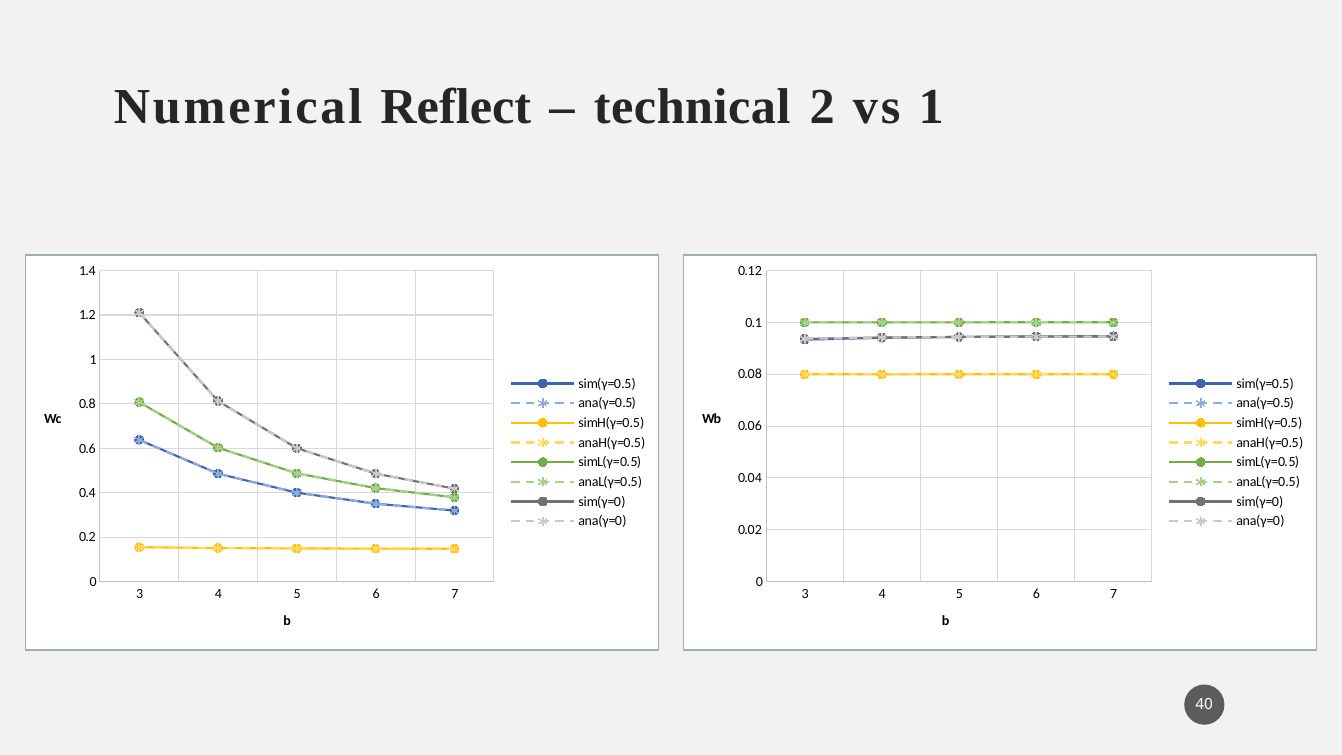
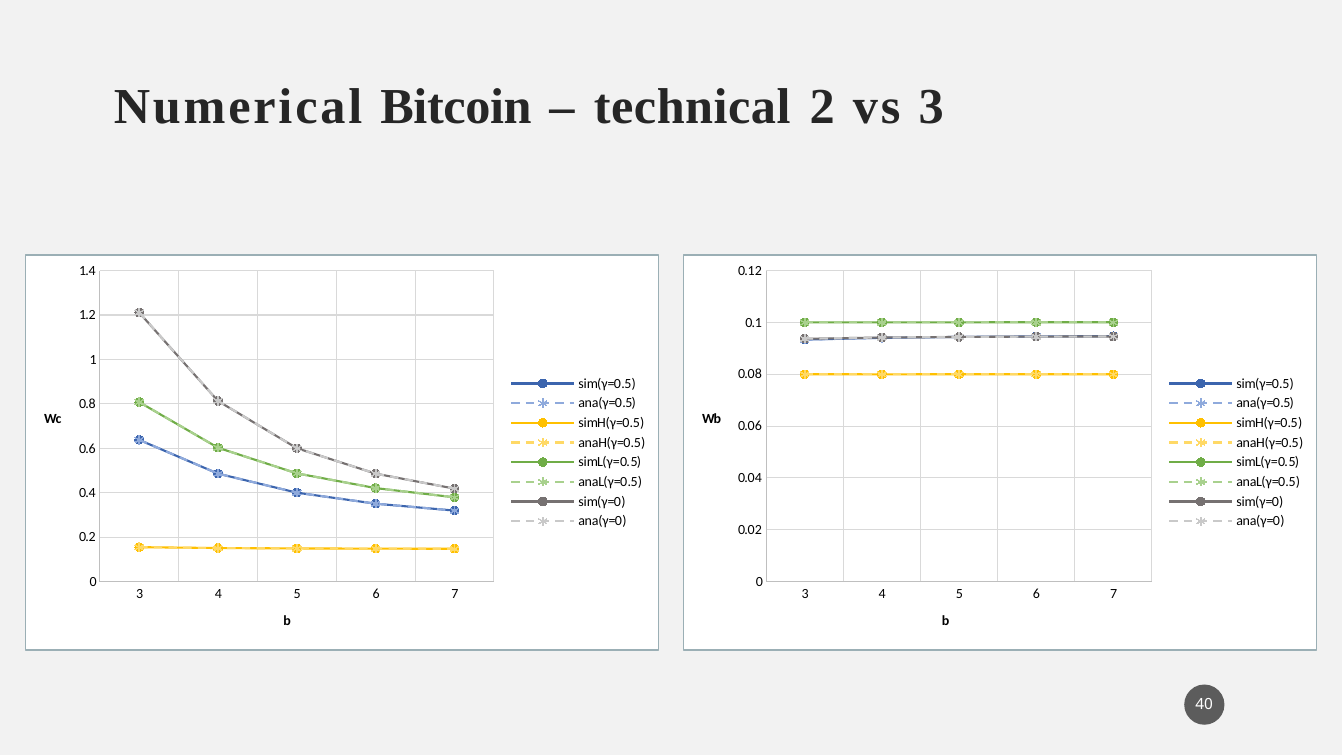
Reflect: Reflect -> Bitcoin
vs 1: 1 -> 3
